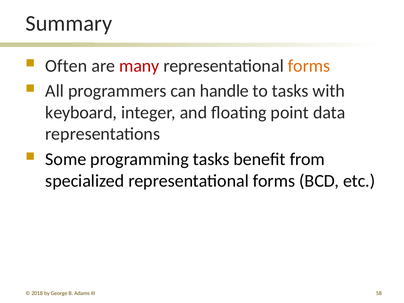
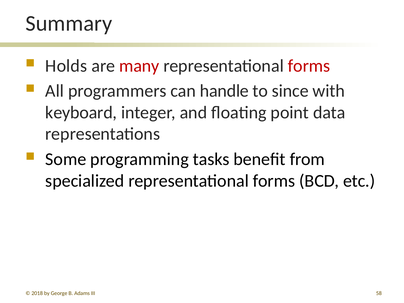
Often: Often -> Holds
forms at (309, 66) colour: orange -> red
to tasks: tasks -> since
